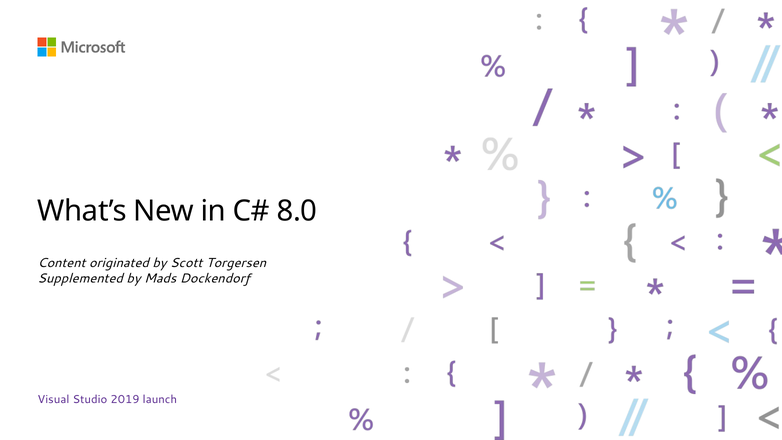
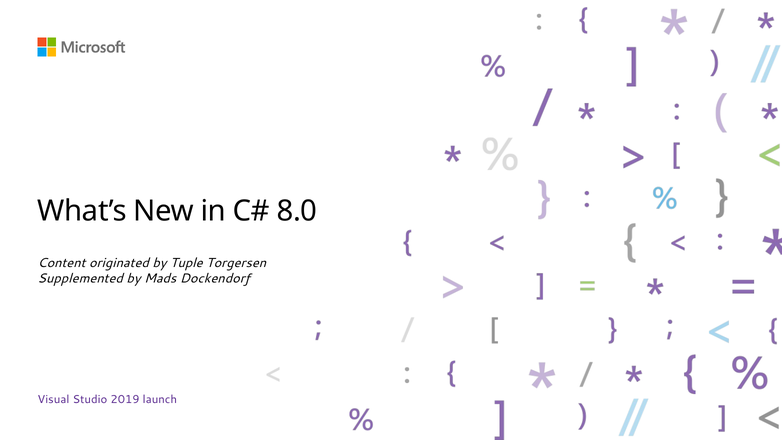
Scott: Scott -> Tuple
